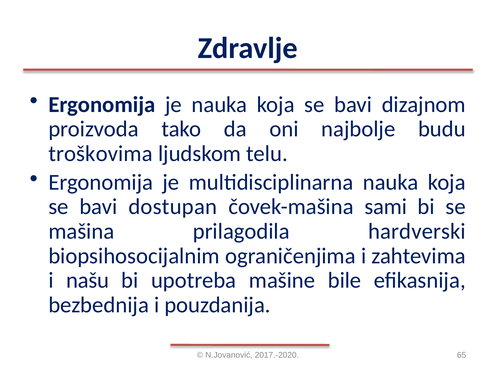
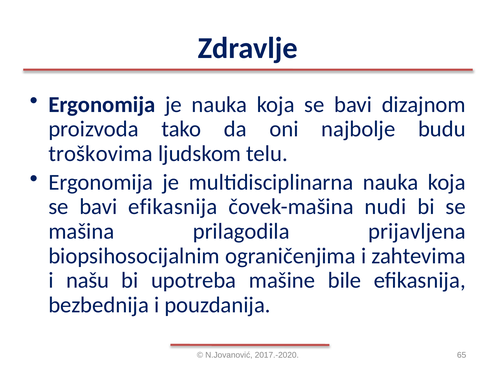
bavi dostupan: dostupan -> efikasnija
sami: sami -> nudi
hardverski: hardverski -> prijavljena
